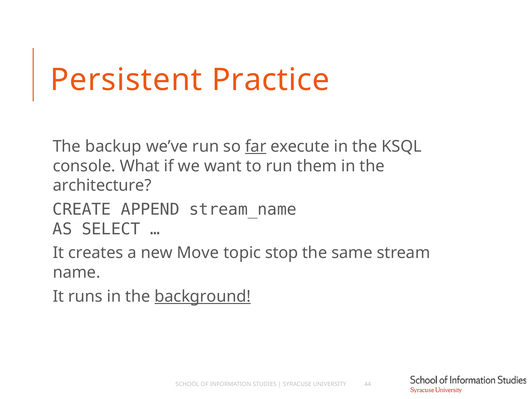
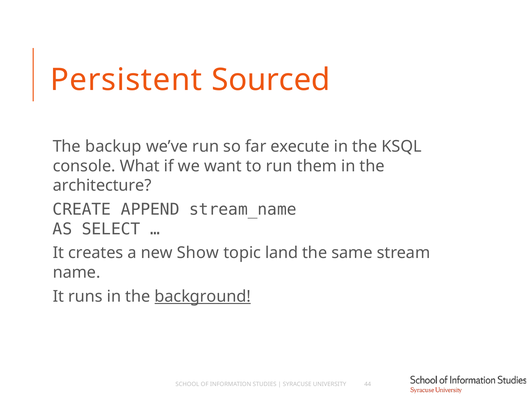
Practice: Practice -> Sourced
far underline: present -> none
Move: Move -> Show
stop: stop -> land
